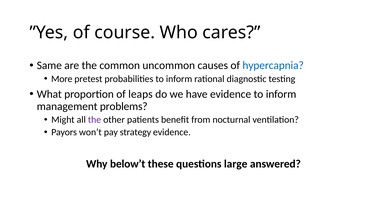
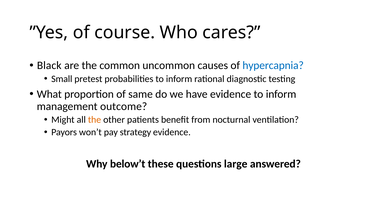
Same: Same -> Black
More: More -> Small
leaps: leaps -> same
problems: problems -> outcome
the at (95, 120) colour: purple -> orange
